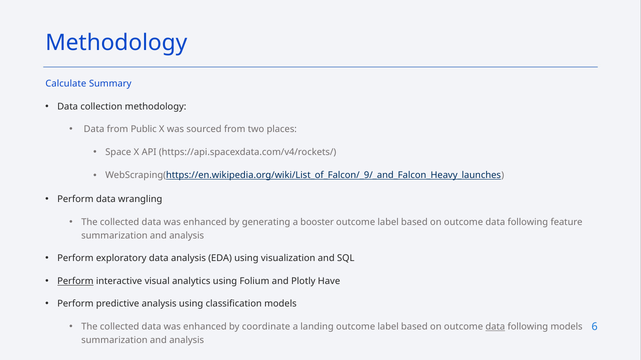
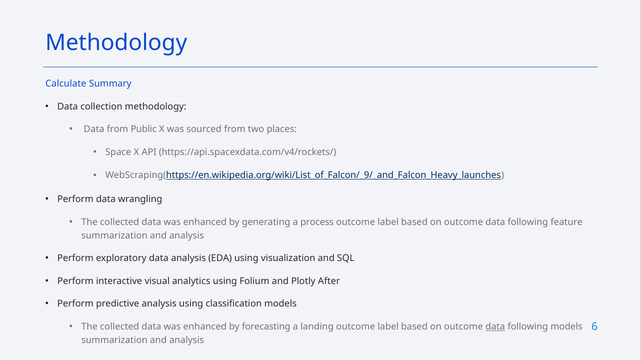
booster: booster -> process
Perform at (75, 282) underline: present -> none
Have: Have -> After
coordinate: coordinate -> forecasting
